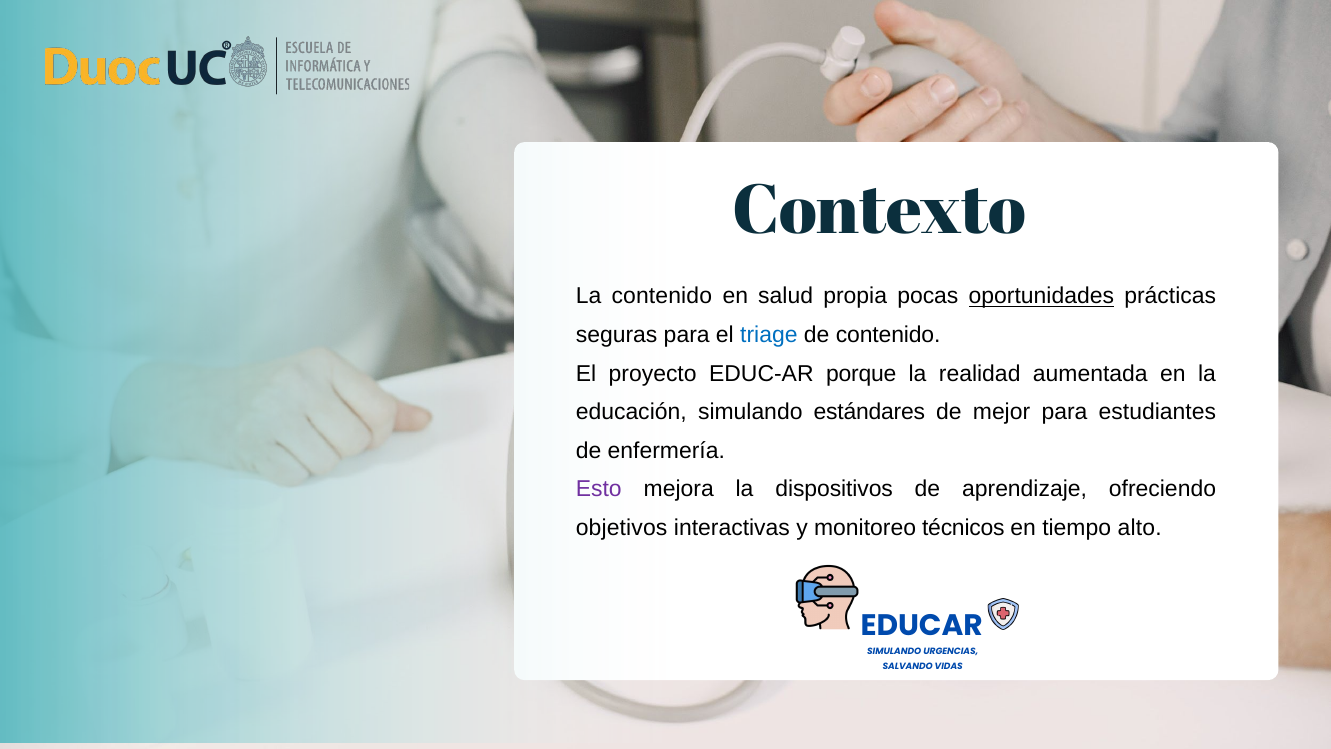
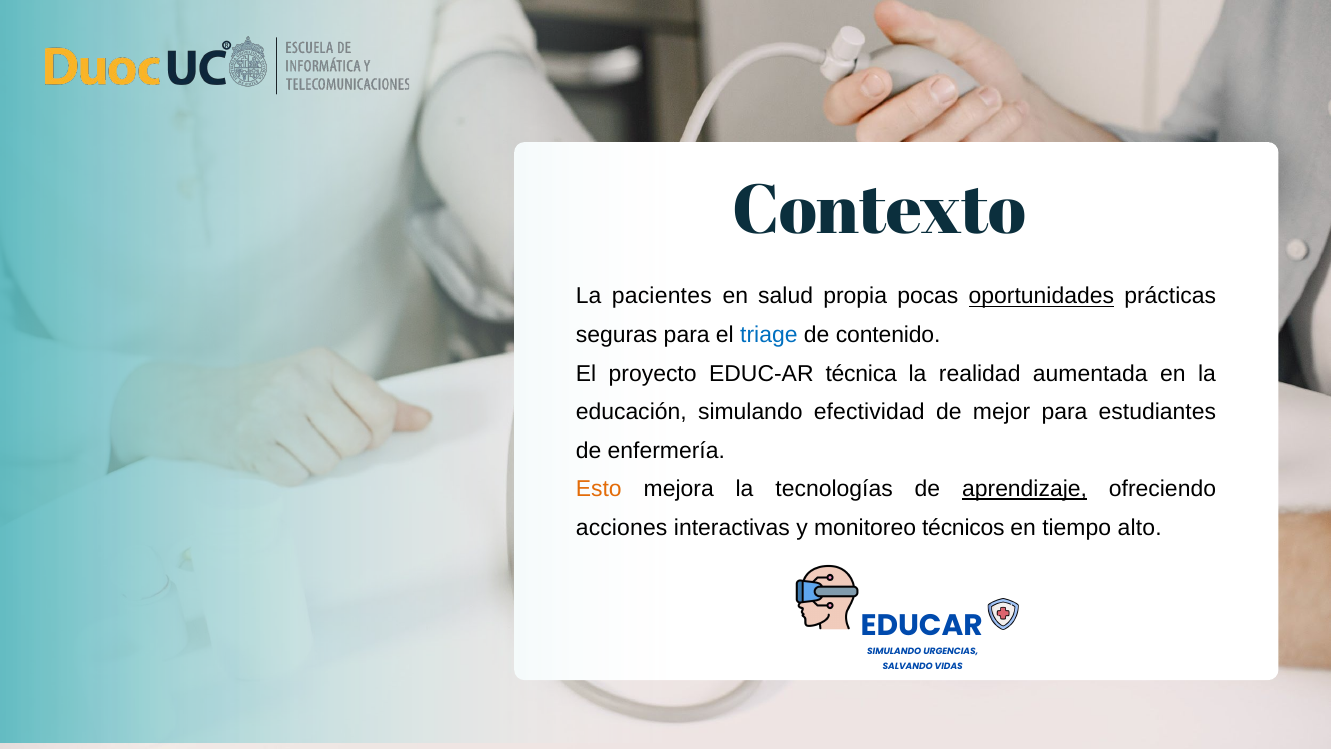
La contenido: contenido -> pacientes
porque: porque -> técnica
estándares: estándares -> efectividad
Esto colour: purple -> orange
dispositivos: dispositivos -> tecnologías
aprendizaje underline: none -> present
objetivos: objetivos -> acciones
